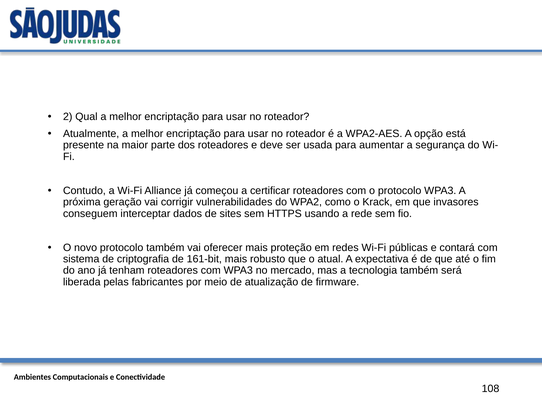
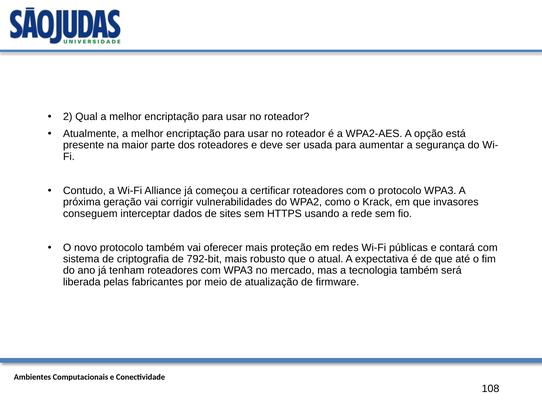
161-bit: 161-bit -> 792-bit
